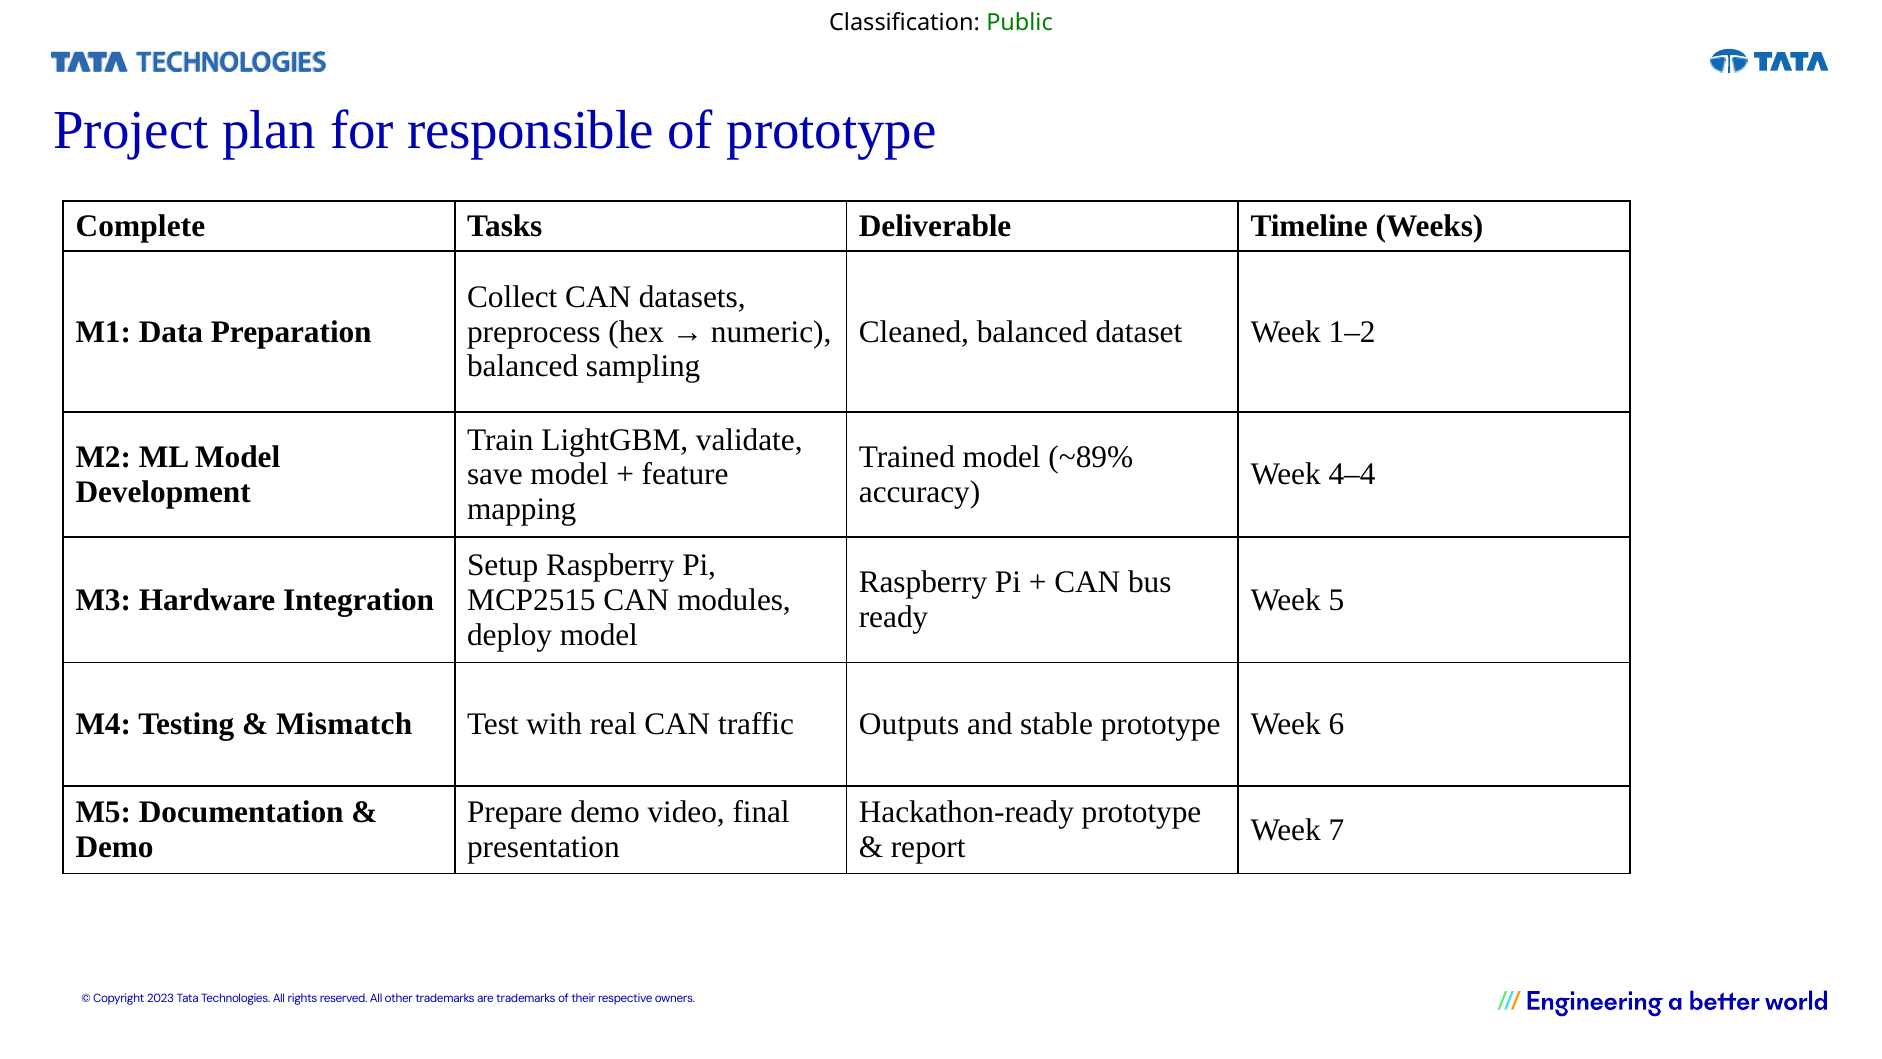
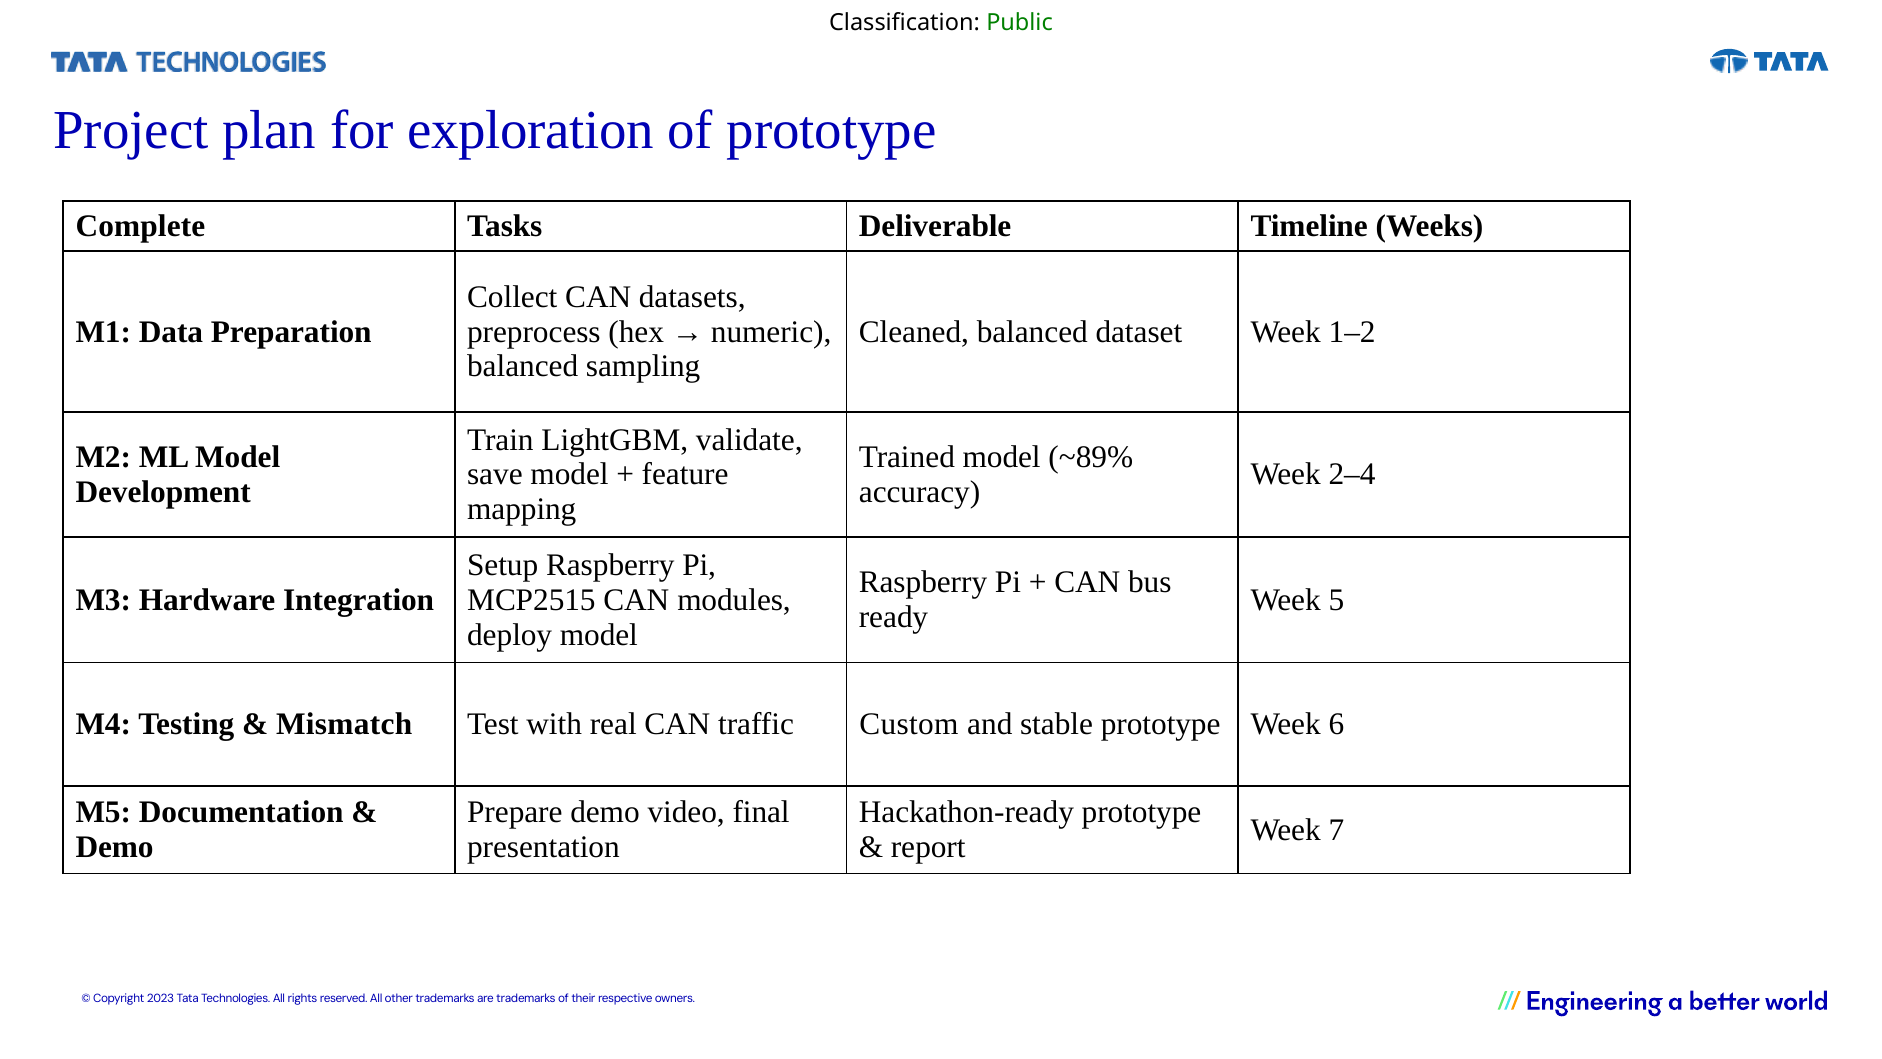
responsible: responsible -> exploration
4–4: 4–4 -> 2–4
Outputs: Outputs -> Custom
